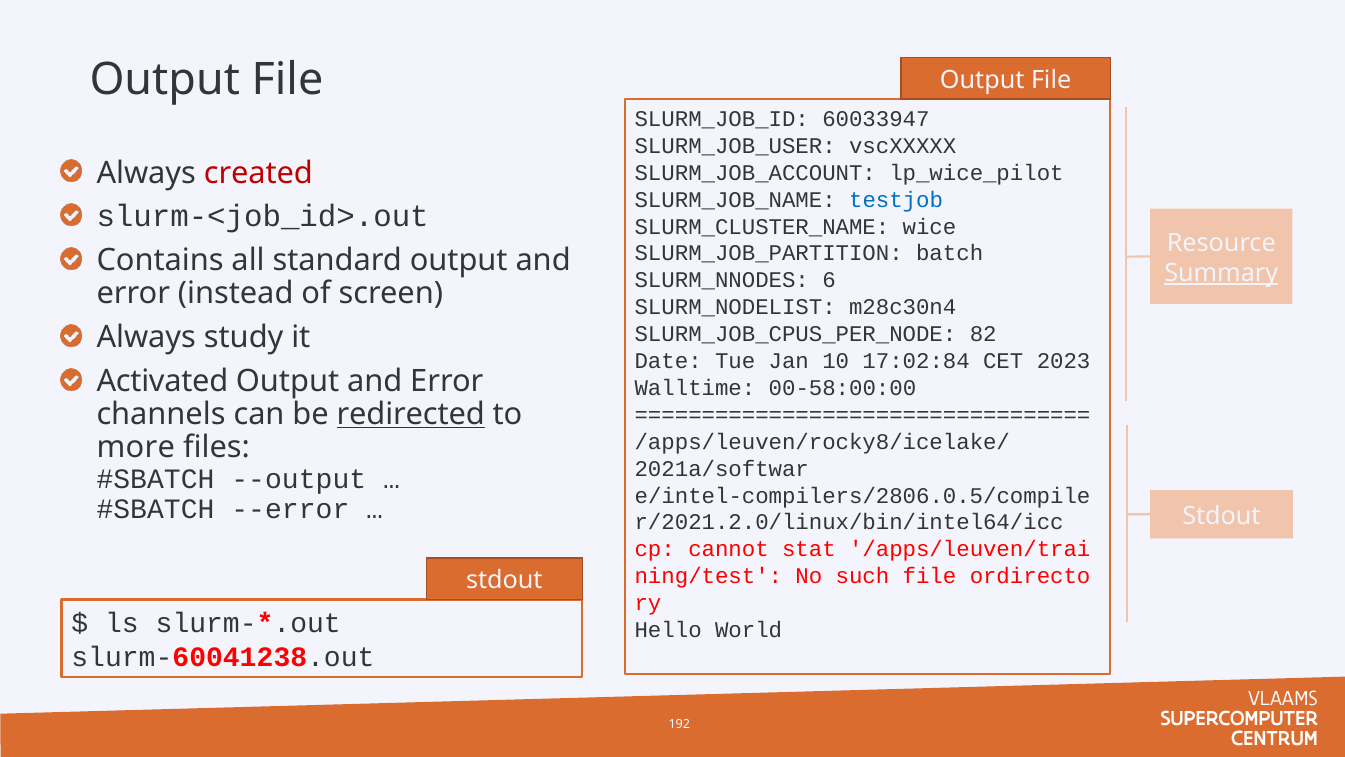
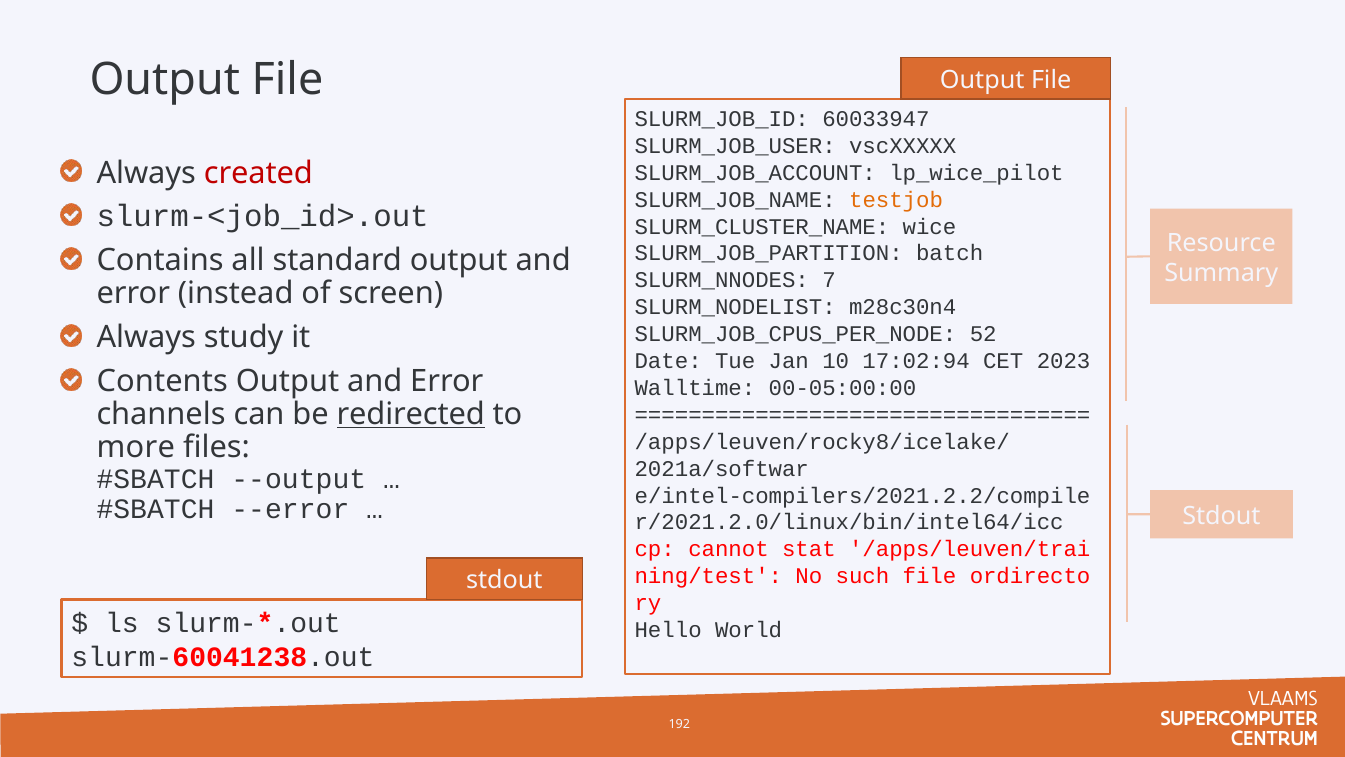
testjob colour: blue -> orange
Summary underline: present -> none
6: 6 -> 7
82: 82 -> 52
17:02:84: 17:02:84 -> 17:02:94
Activated: Activated -> Contents
00-58:00:00: 00-58:00:00 -> 00-05:00:00
e/intel-compilers/2806.0.5/compile: e/intel-compilers/2806.0.5/compile -> e/intel-compilers/2021.2.2/compile
